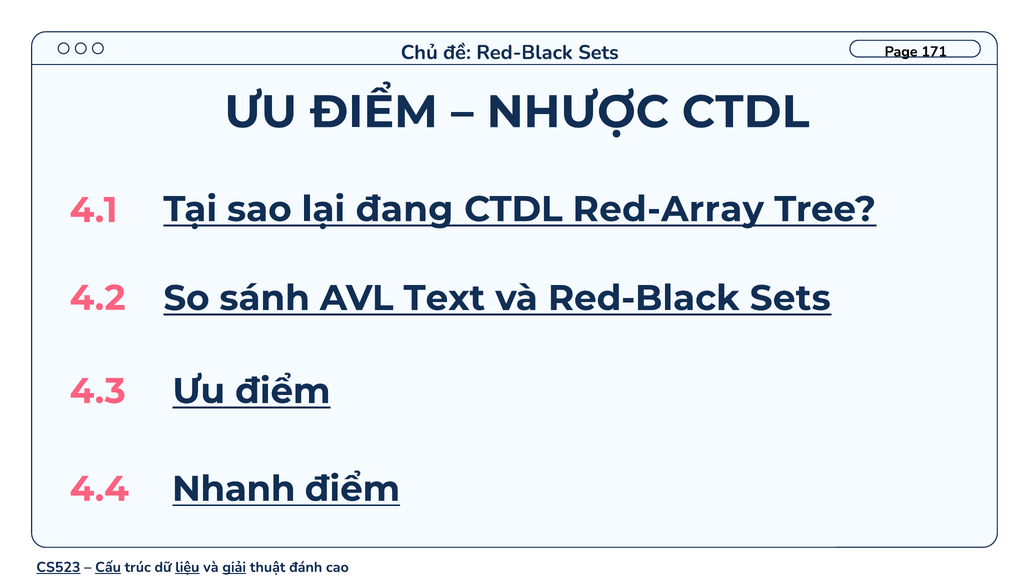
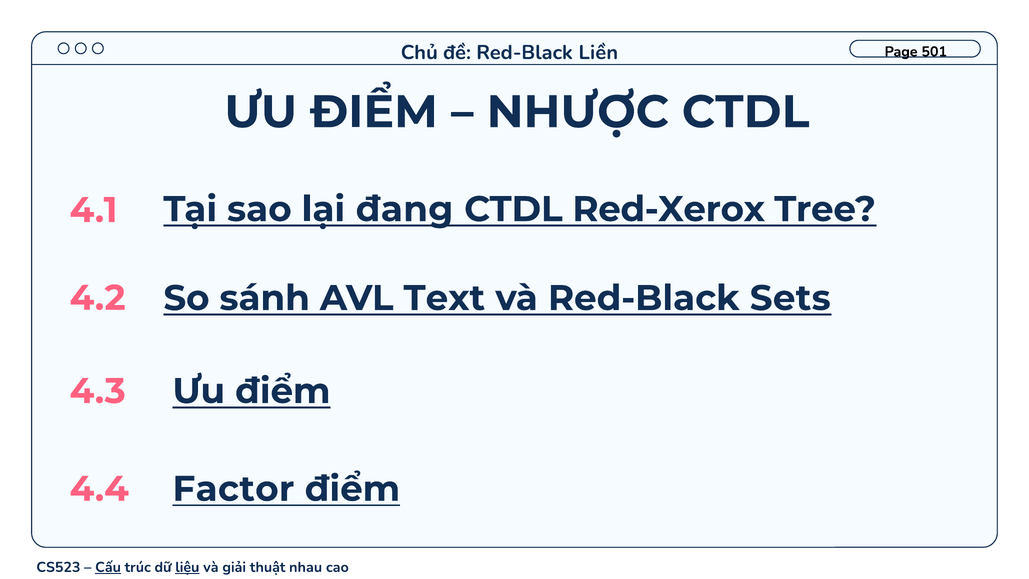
đề Red-Black Sets: Sets -> Liền
171: 171 -> 501
Red-Array: Red-Array -> Red-Xerox
Nhanh: Nhanh -> Factor
CS523 underline: present -> none
giải underline: present -> none
đánh: đánh -> nhau
